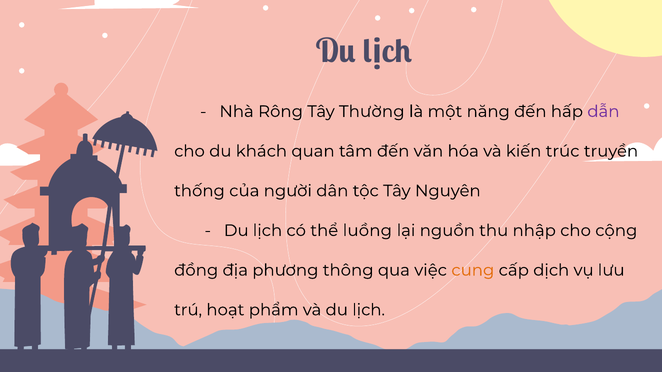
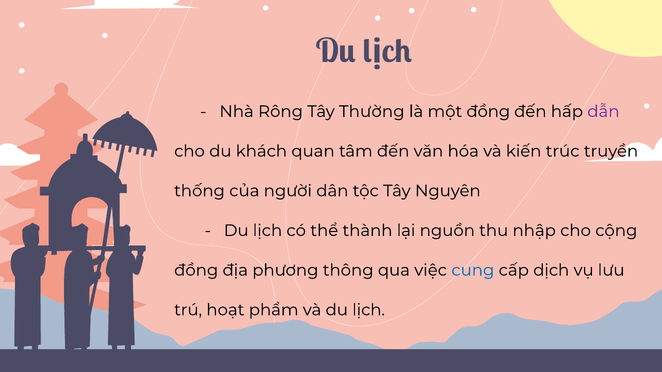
một năng: năng -> đồng
luồng: luồng -> thành
cung colour: orange -> blue
